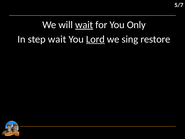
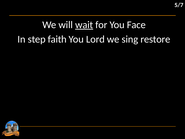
Only: Only -> Face
step wait: wait -> faith
Lord underline: present -> none
